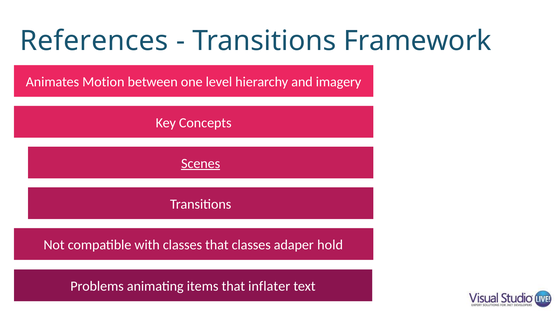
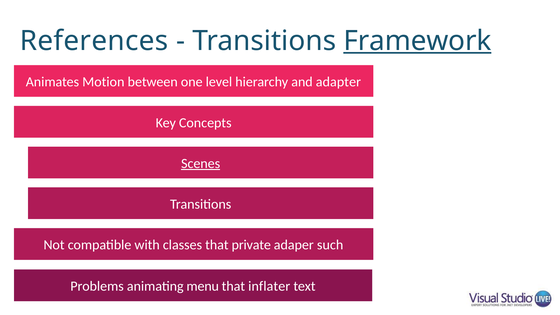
Framework underline: none -> present
imagery: imagery -> adapter
that classes: classes -> private
hold: hold -> such
items: items -> menu
